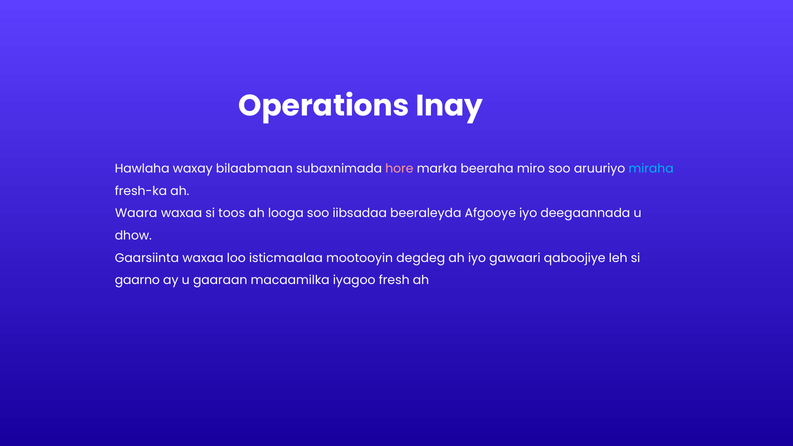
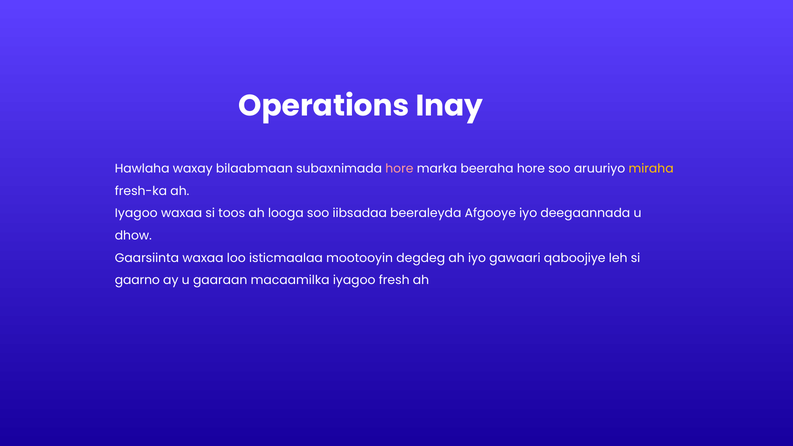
beeraha miro: miro -> hore
miraha colour: light blue -> yellow
Waara at (136, 213): Waara -> Iyagoo
